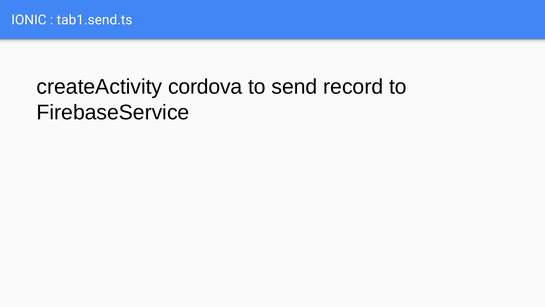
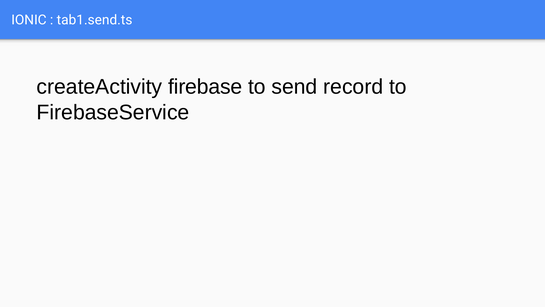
cordova: cordova -> firebase
